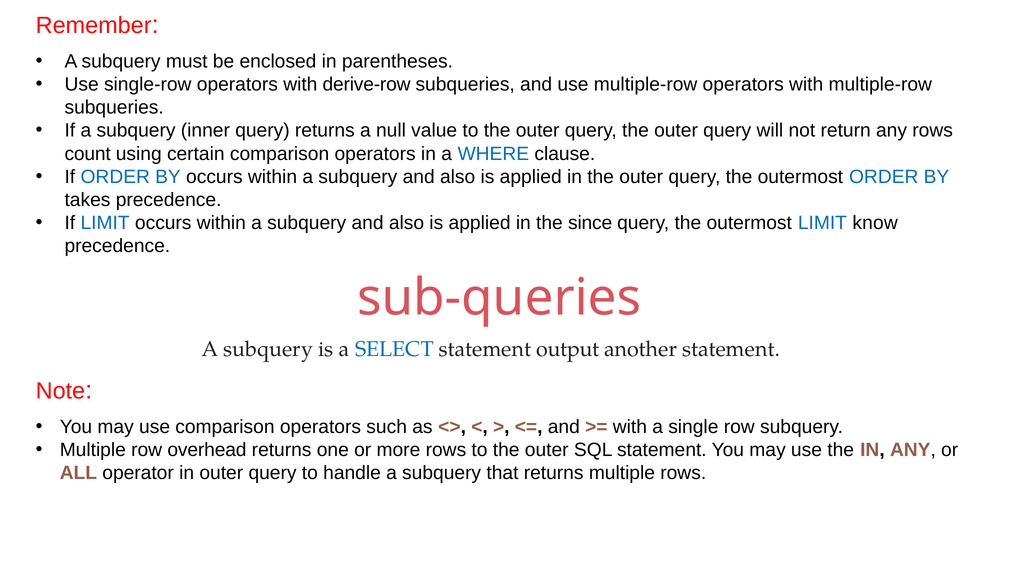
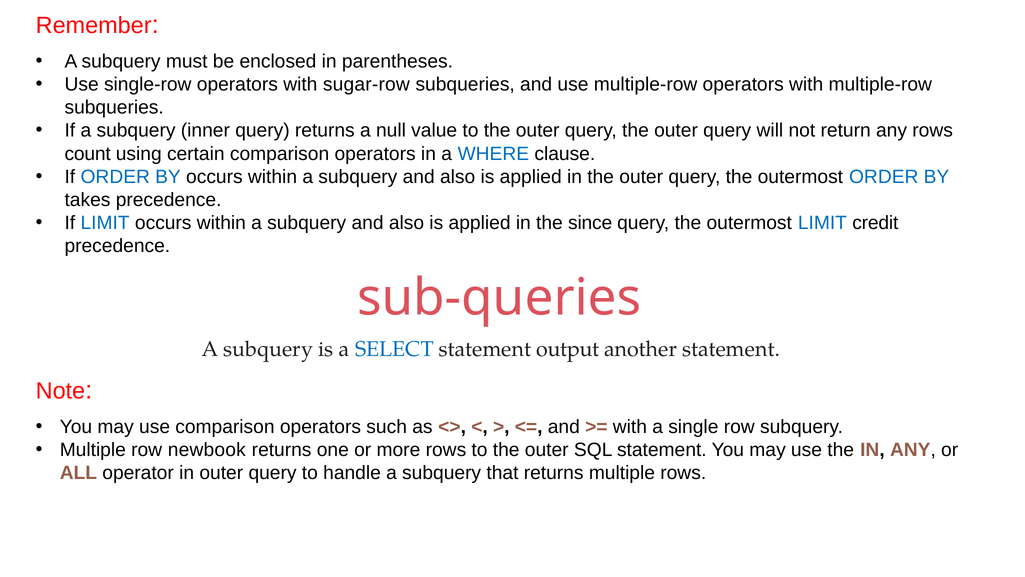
derive-row: derive-row -> sugar-row
know: know -> credit
overhead: overhead -> newbook
